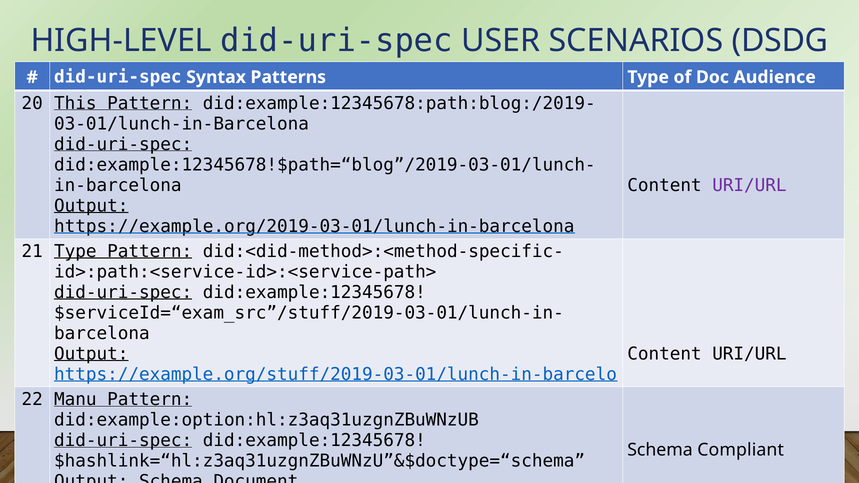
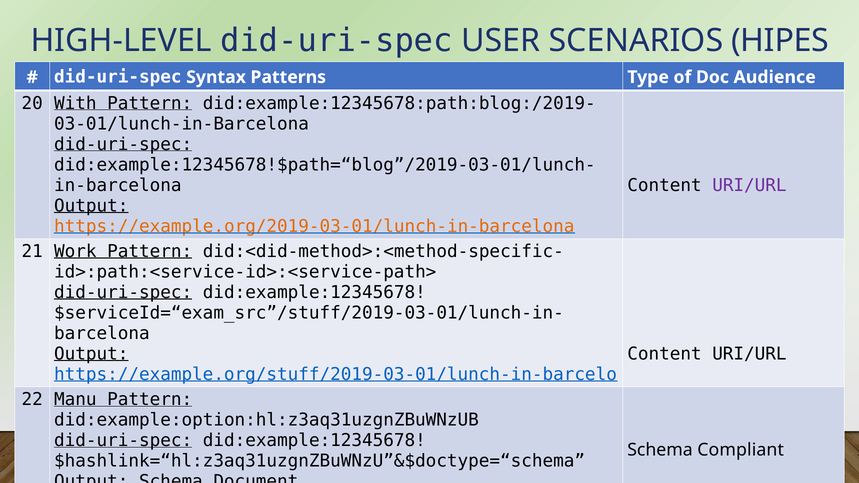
DSDG: DSDG -> HIPES
This: This -> With
https://example.org/2019-03-01/lunch-in-barcelona colour: black -> orange
21 Type: Type -> Work
